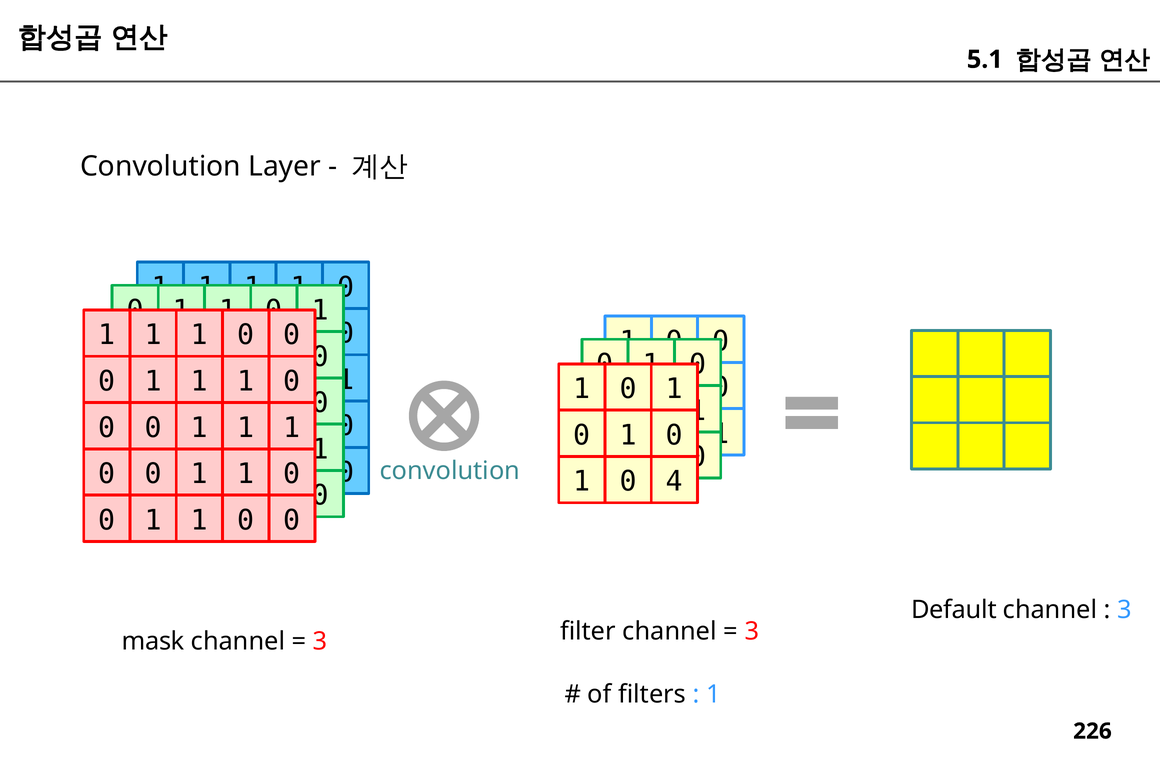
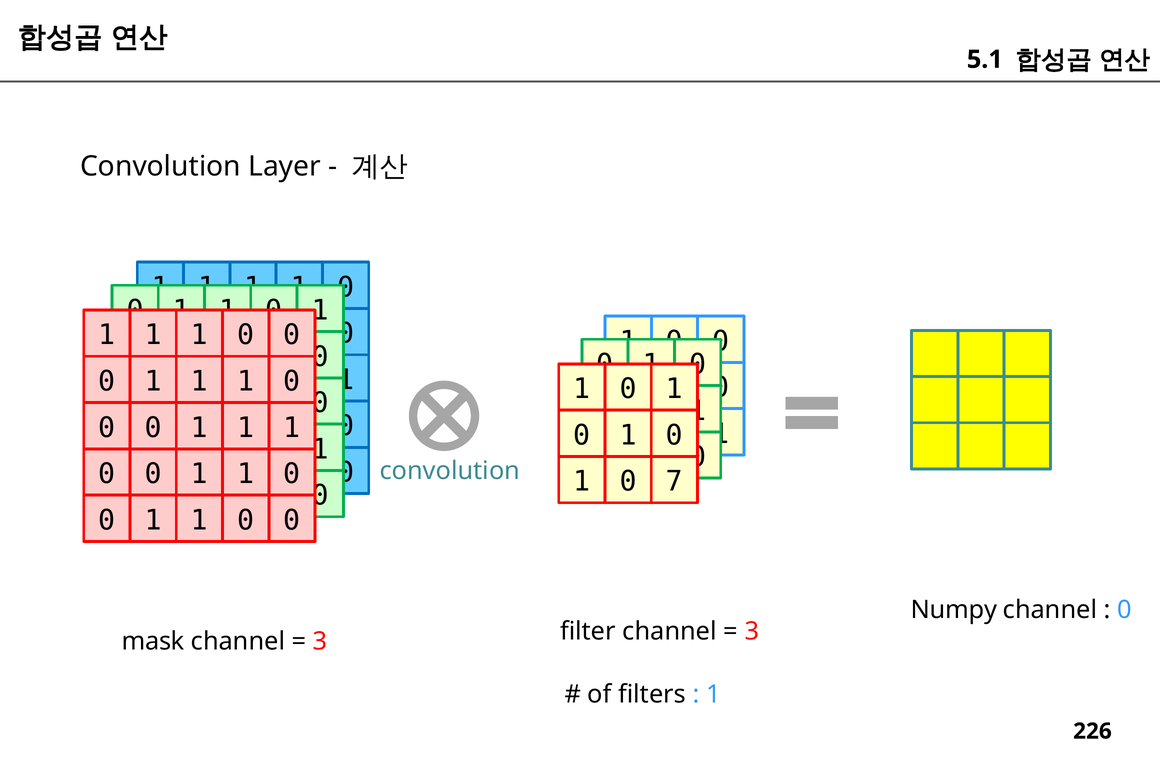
4: 4 -> 7
Default: Default -> Numpy
3 at (1125, 610): 3 -> 0
